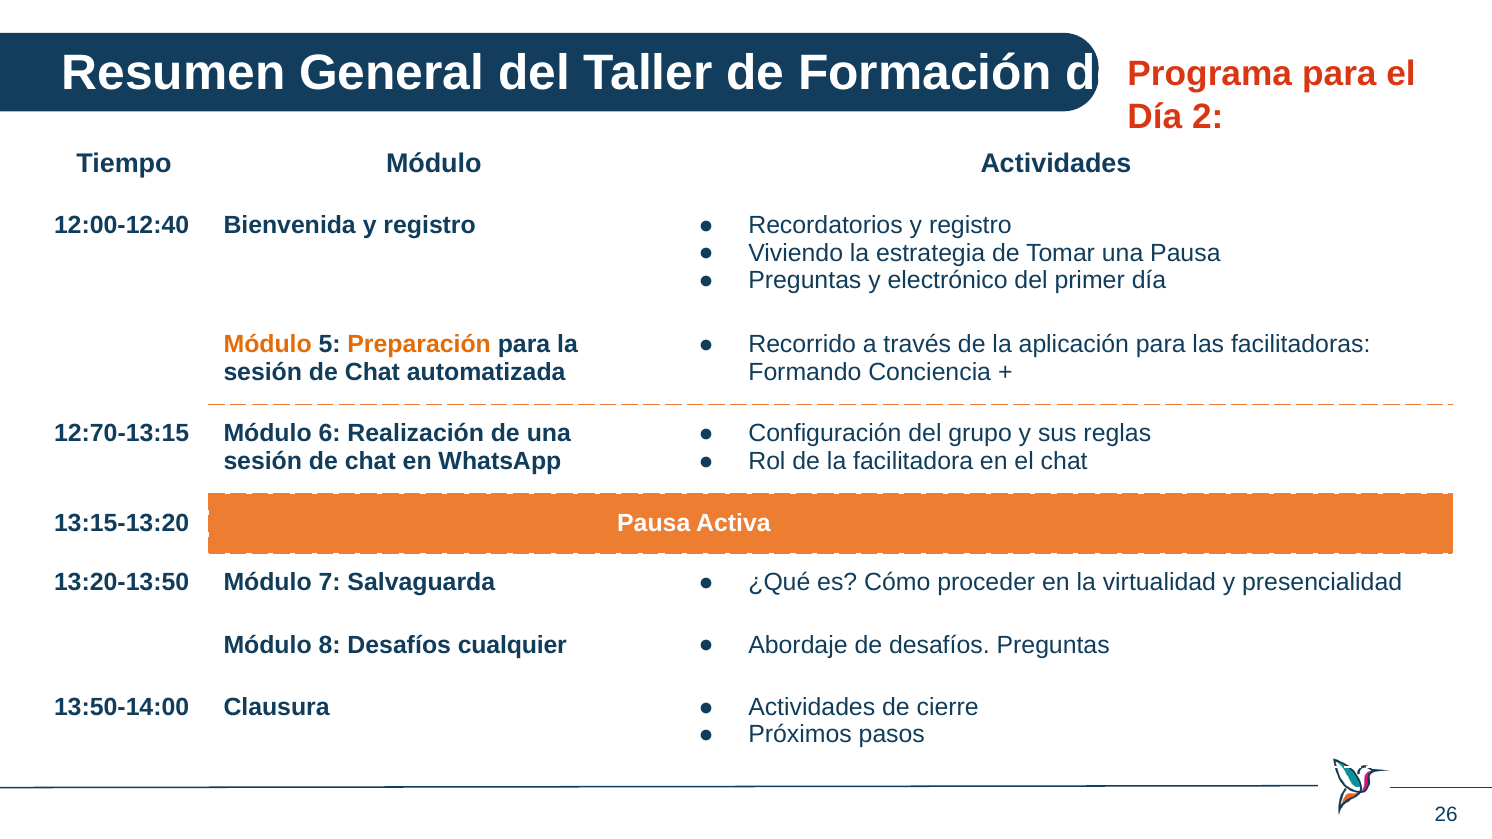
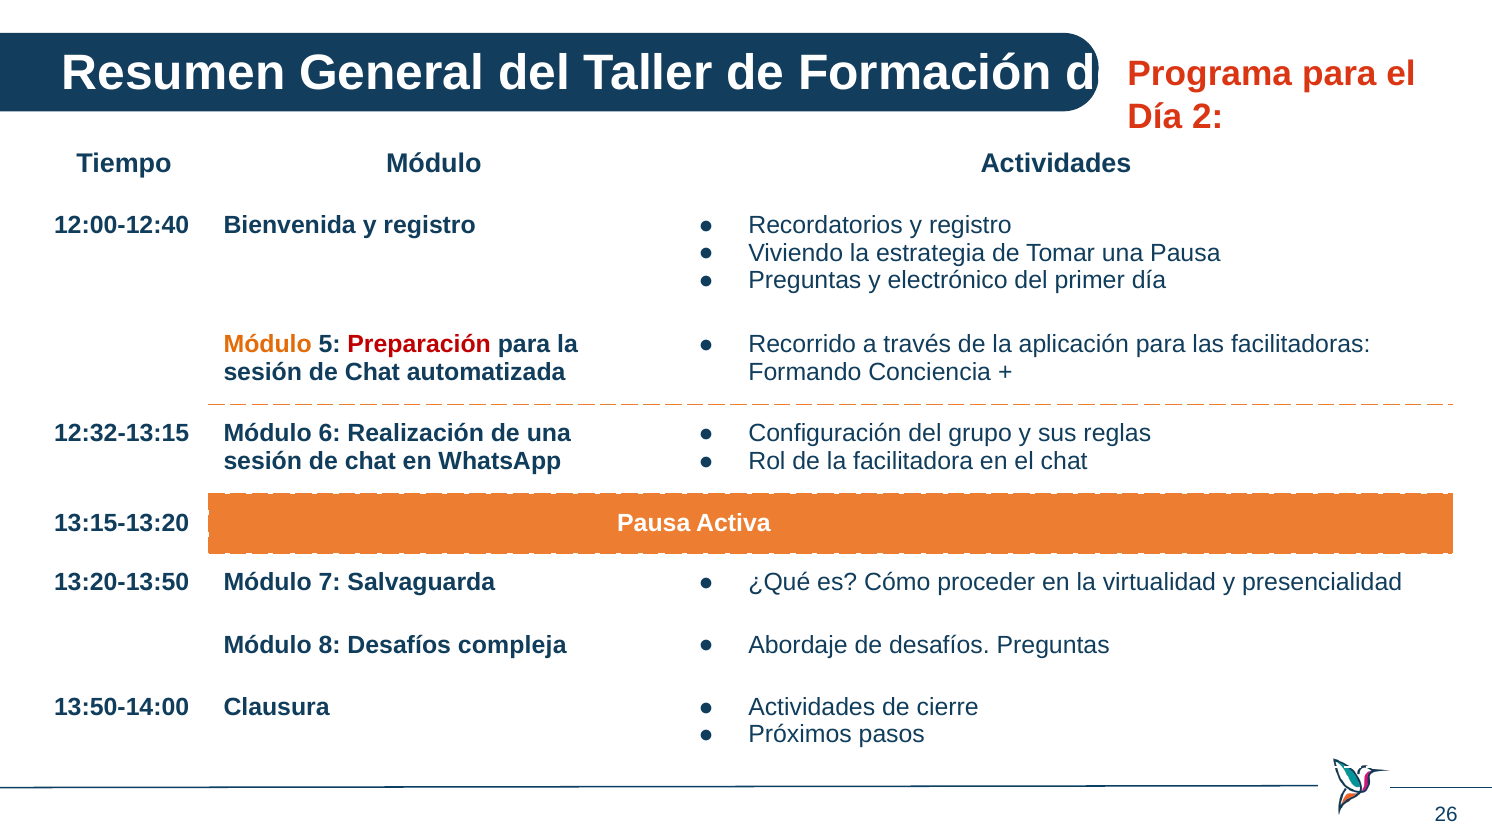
Preparación colour: orange -> red
12:70-13:15: 12:70-13:15 -> 12:32-13:15
cualquier: cualquier -> compleja
